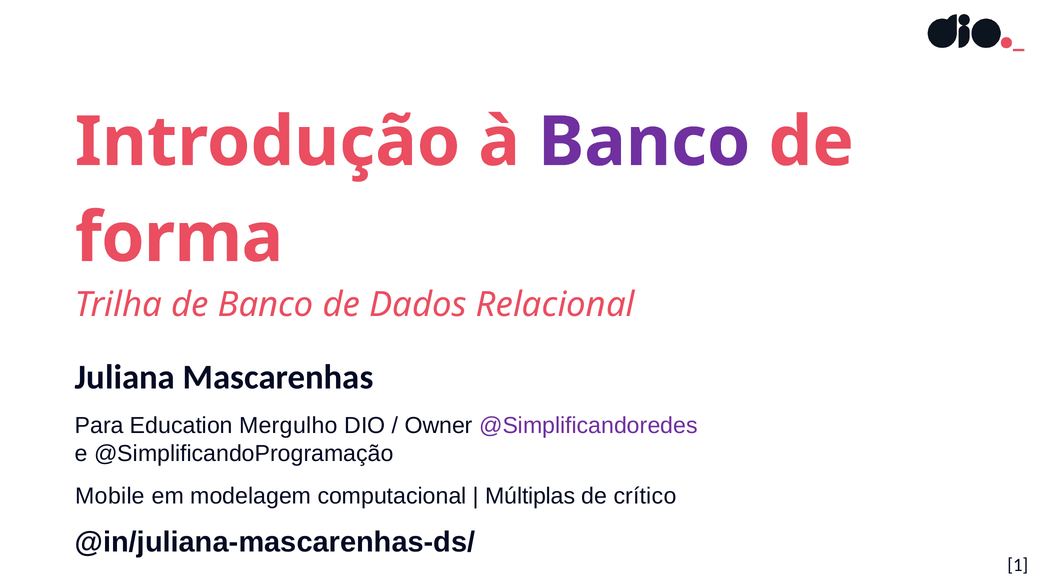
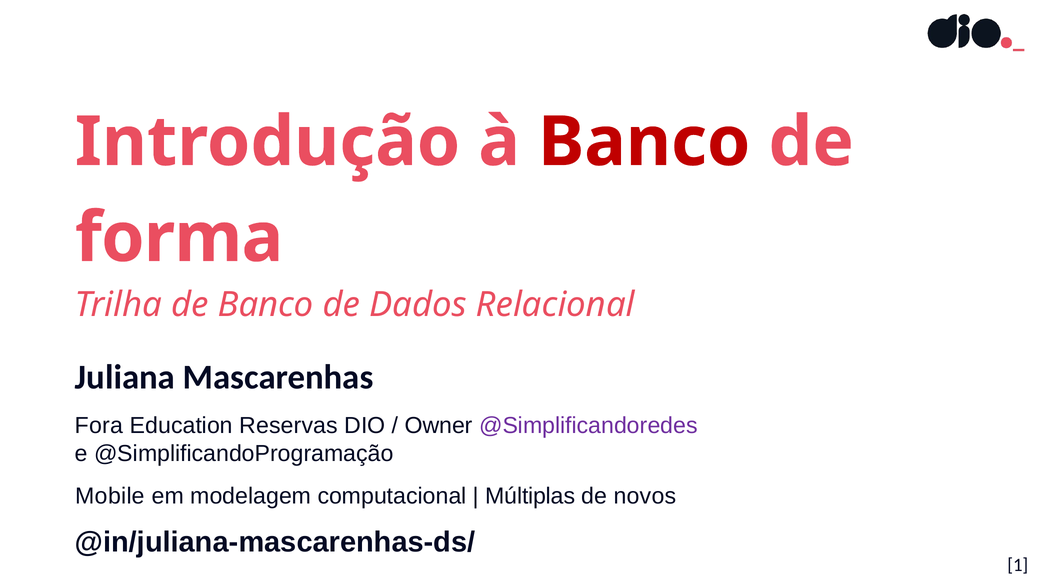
Banco at (644, 142) colour: purple -> red
Para: Para -> Fora
Mergulho: Mergulho -> Reservas
crítico: crítico -> novos
